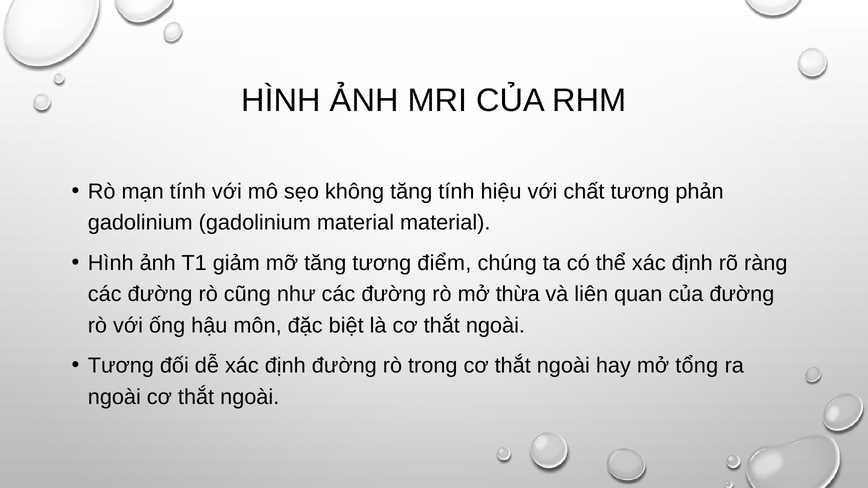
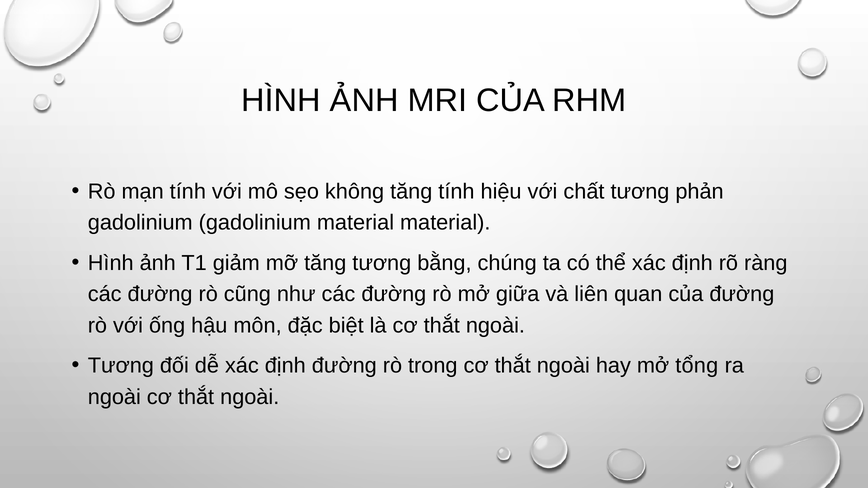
điểm: điểm -> bằng
thừa: thừa -> giữa
